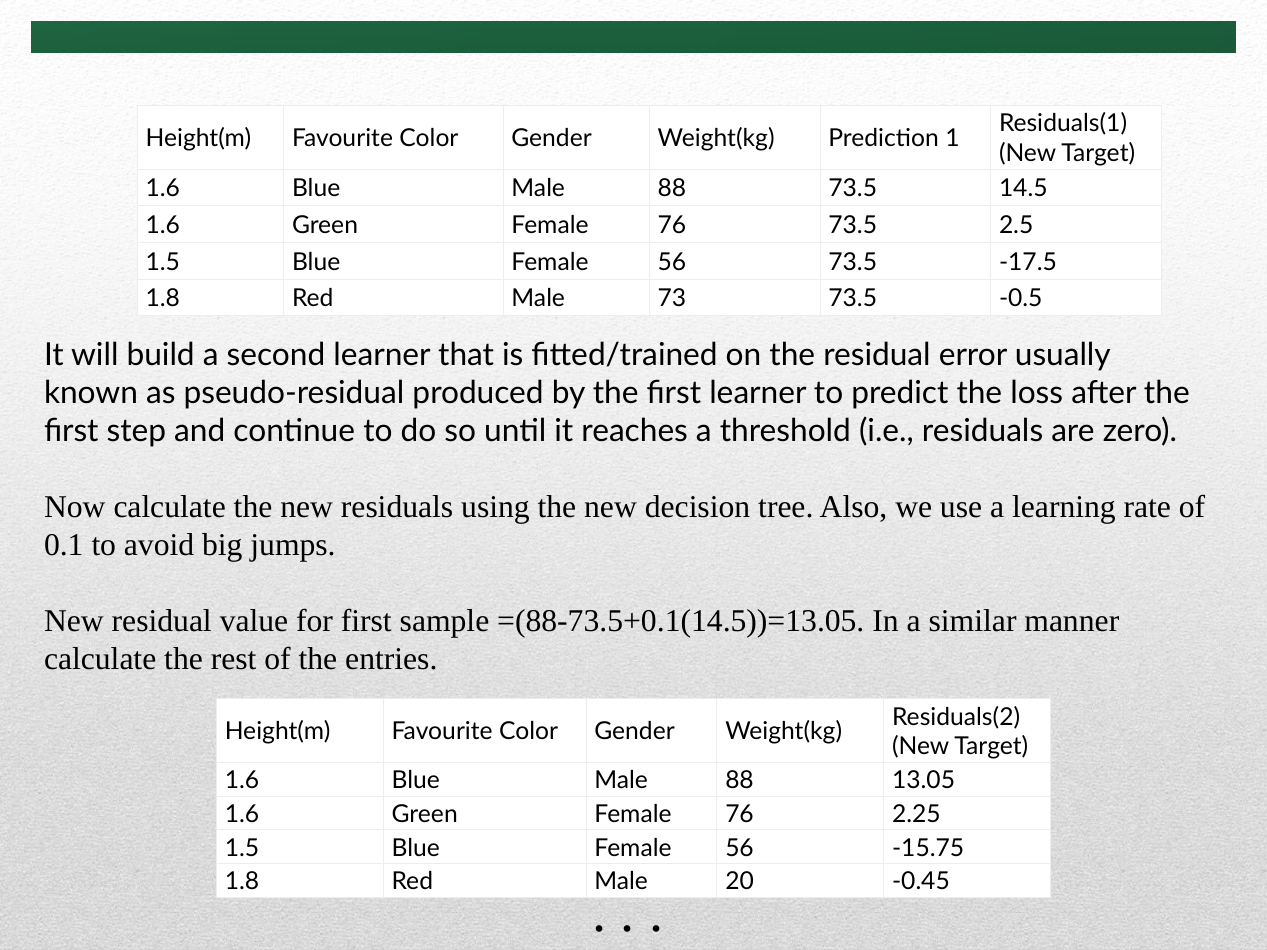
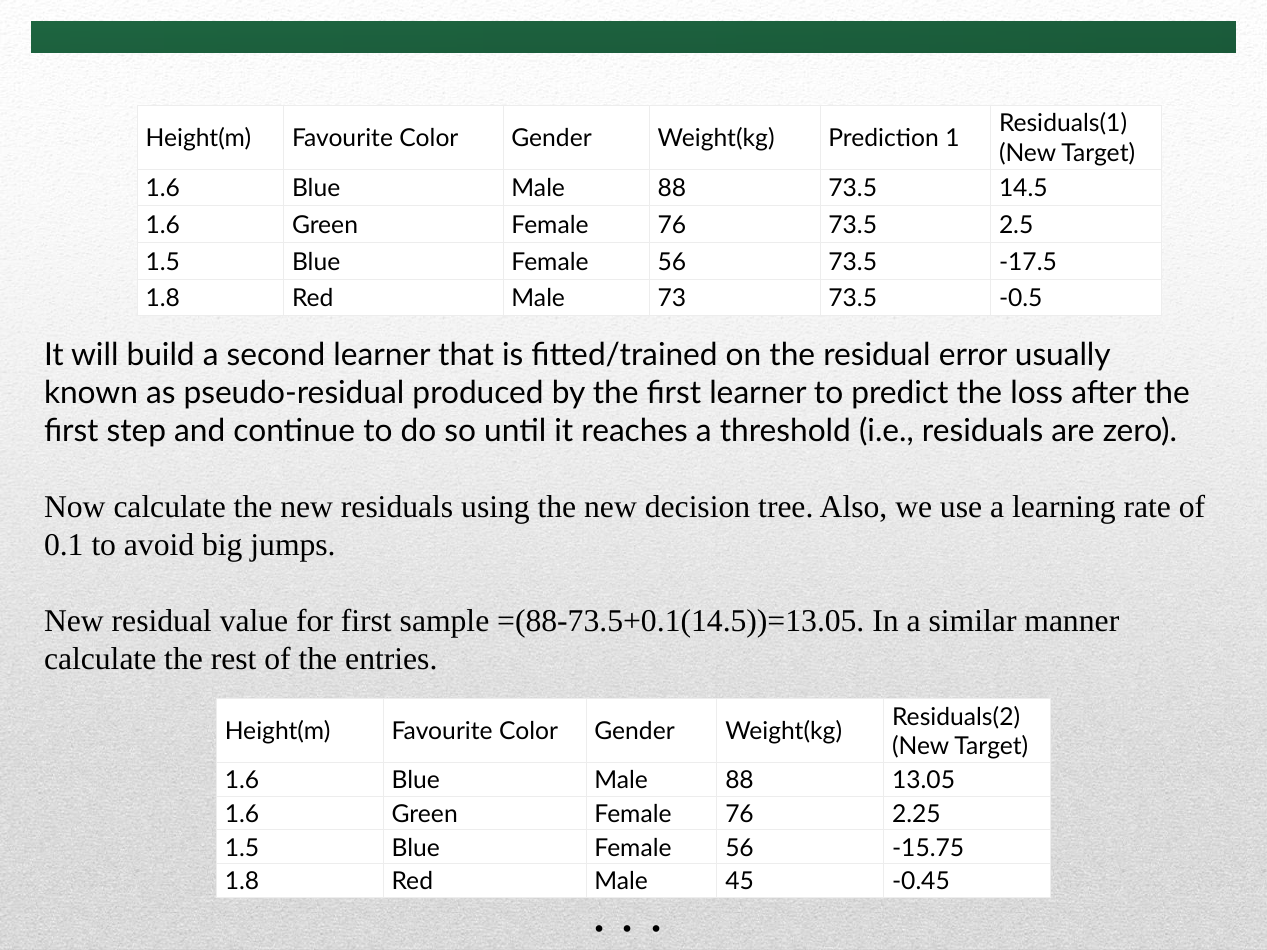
20: 20 -> 45
